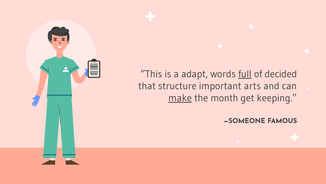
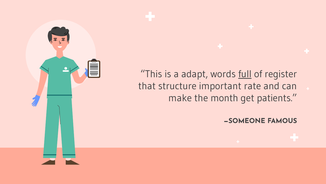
decided: decided -> register
arts: arts -> rate
make underline: present -> none
keeping: keeping -> patients
